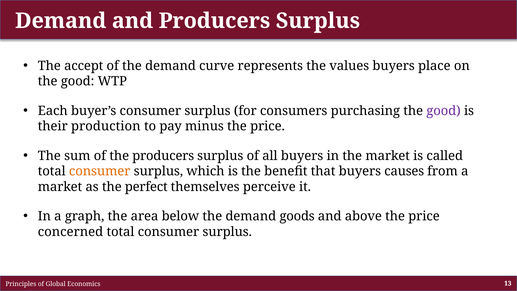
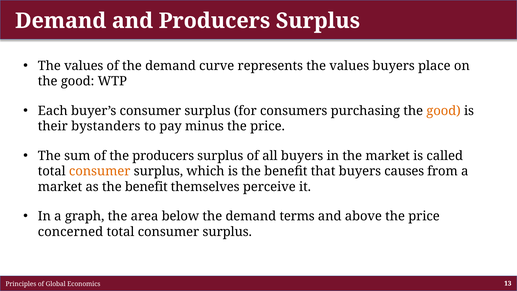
accept at (84, 66): accept -> values
good at (444, 111) colour: purple -> orange
production: production -> bystanders
as the perfect: perfect -> benefit
goods: goods -> terms
